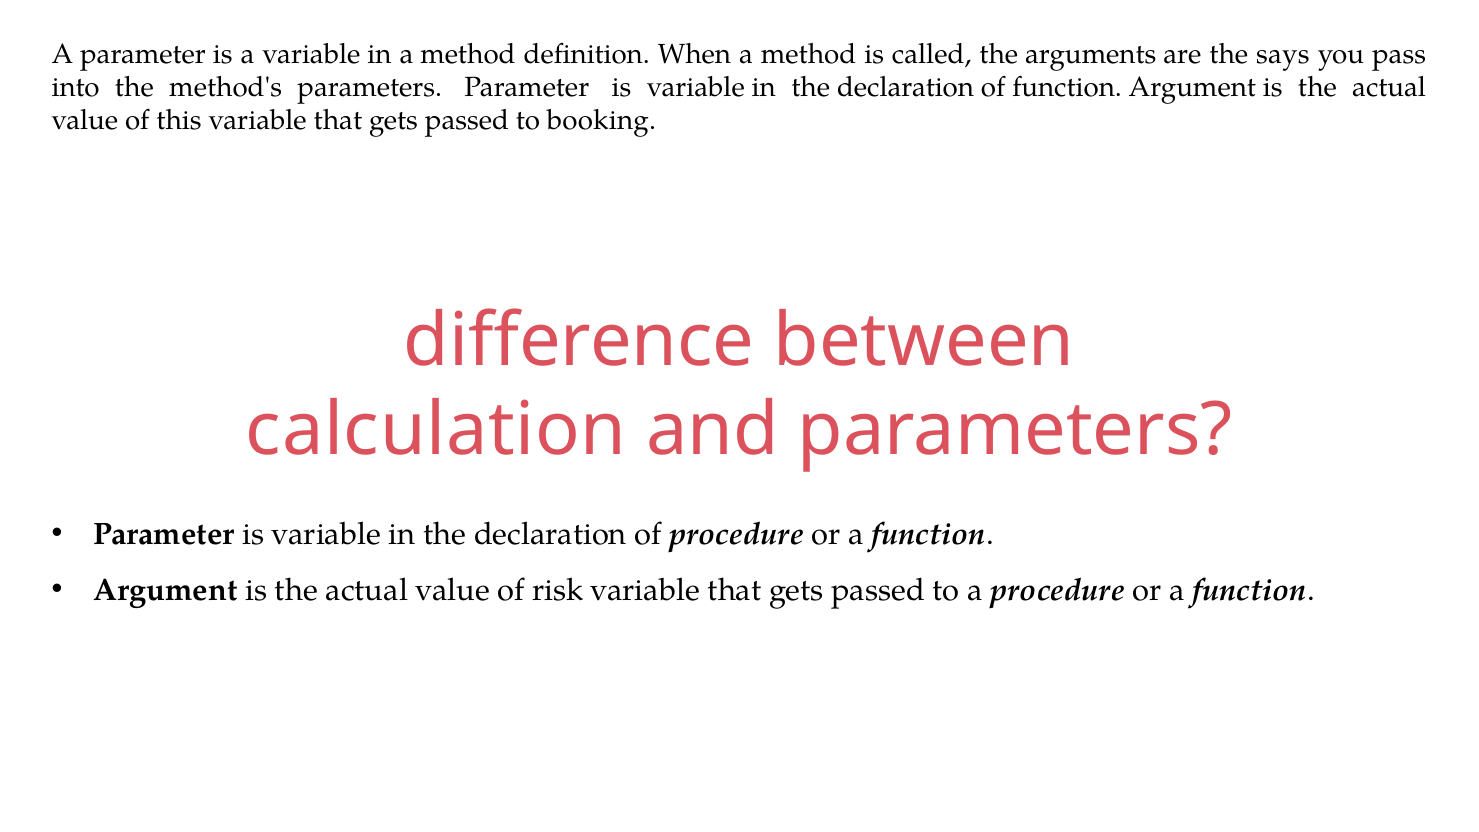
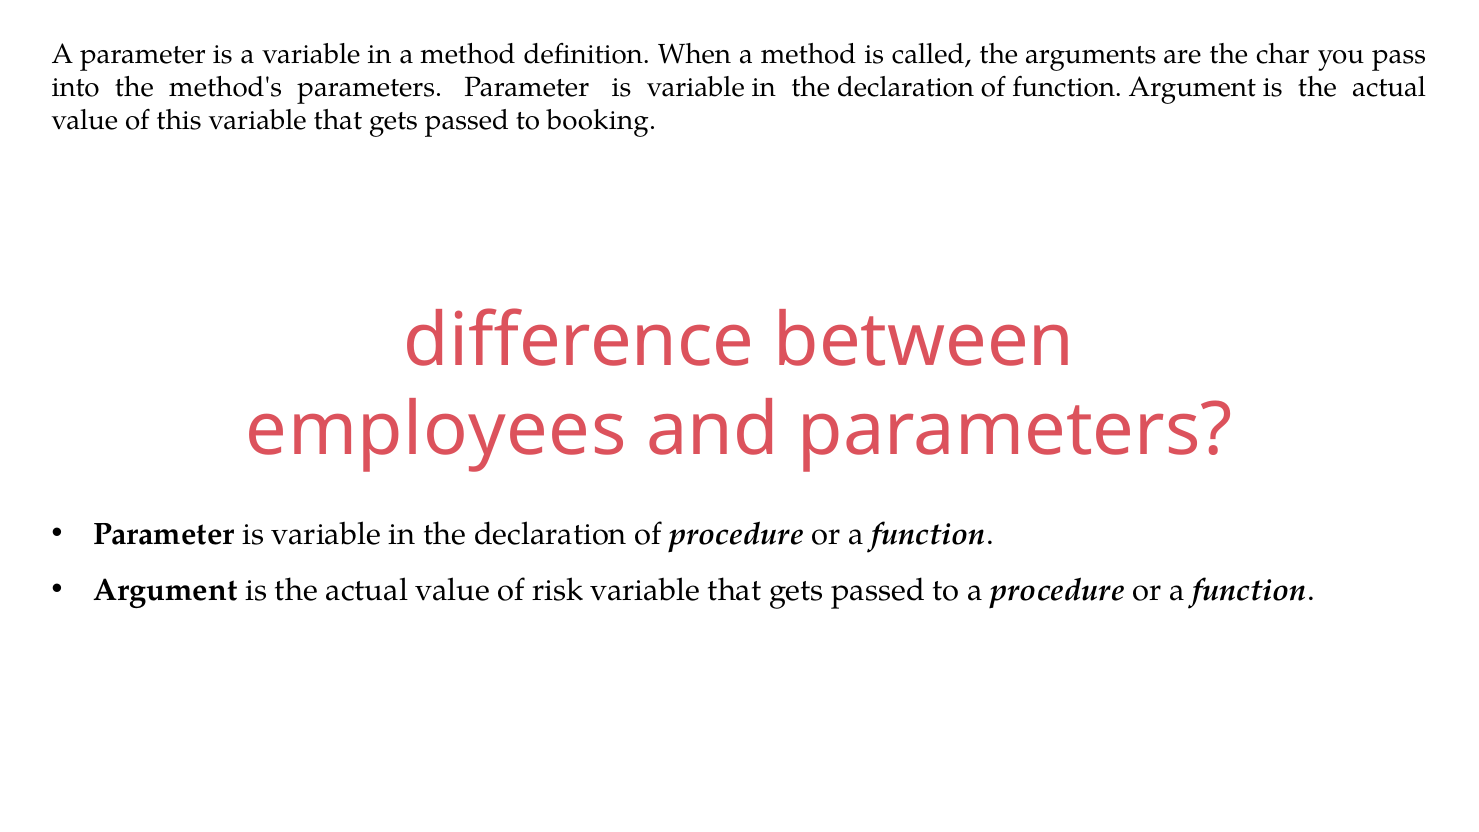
says: says -> char
calculation: calculation -> employees
